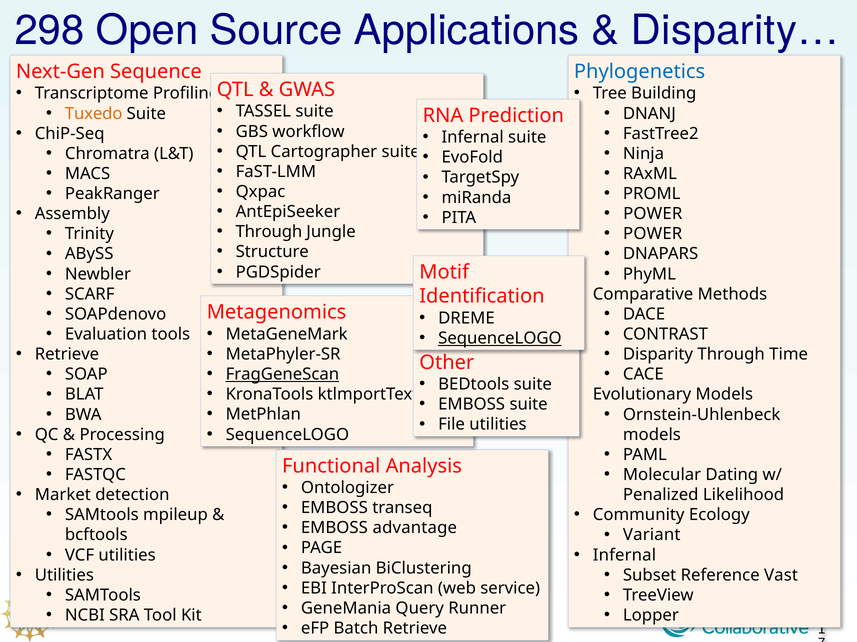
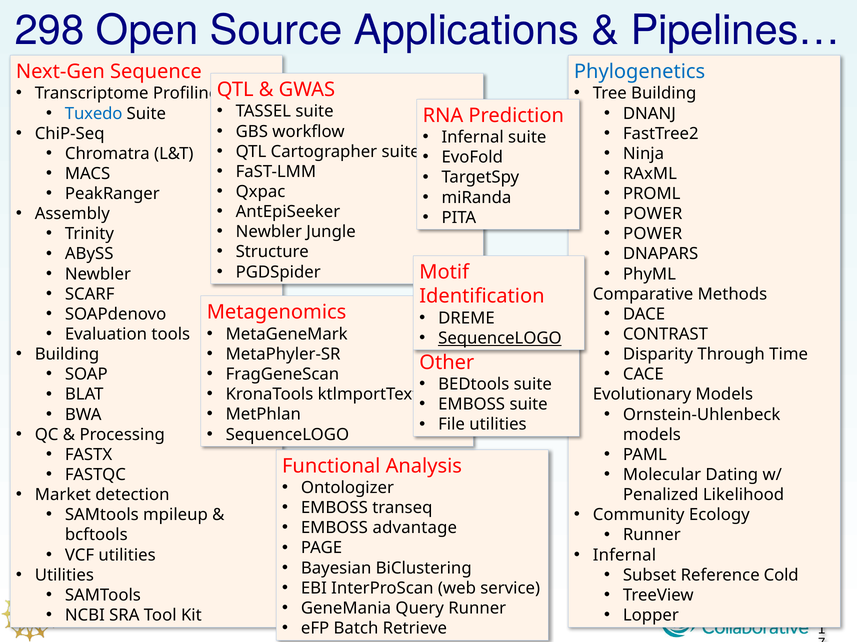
Disparity…: Disparity… -> Pipelines…
Tuxedo colour: orange -> blue
Through at (269, 232): Through -> Newbler
Retrieve at (67, 355): Retrieve -> Building
FragGeneScan underline: present -> none
Variant at (652, 536): Variant -> Runner
Vast: Vast -> Cold
